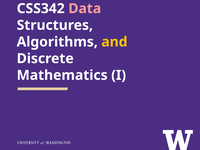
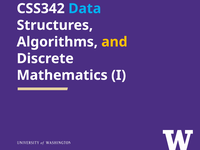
Data colour: pink -> light blue
